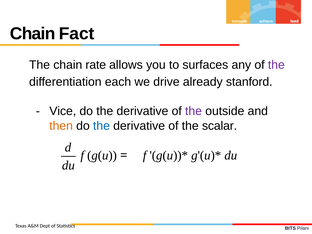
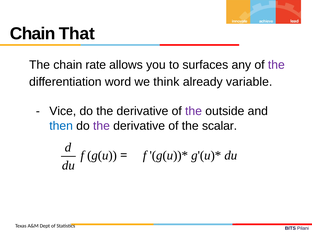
Fact: Fact -> That
each: each -> word
drive: drive -> think
stanford: stanford -> variable
then colour: orange -> blue
the at (101, 126) colour: blue -> purple
